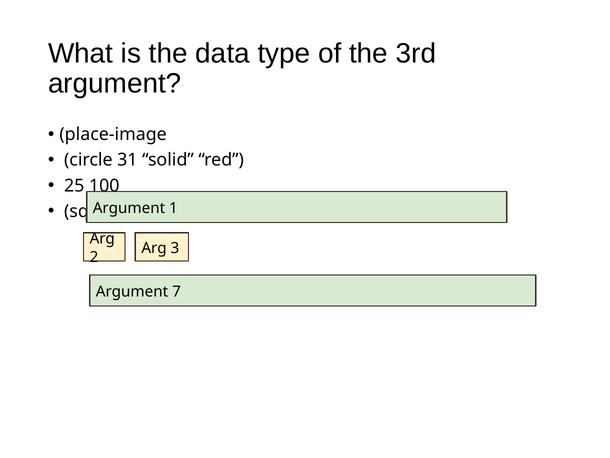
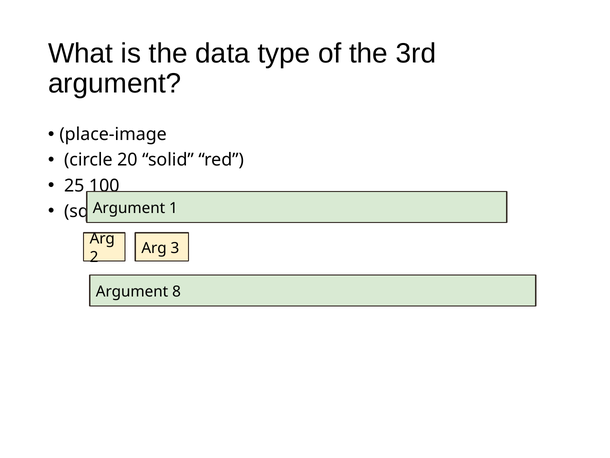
31: 31 -> 20
7: 7 -> 8
